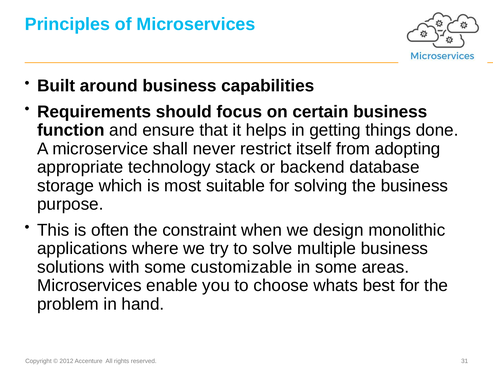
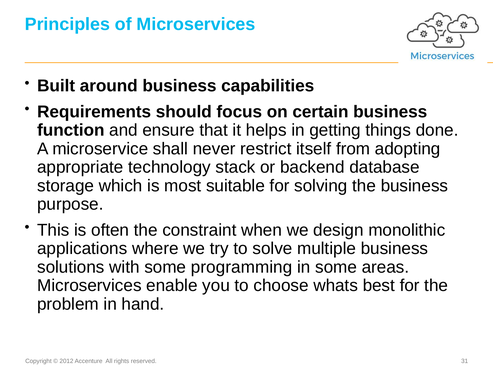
customizable: customizable -> programming
